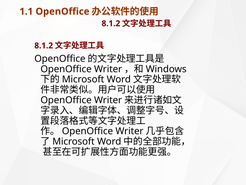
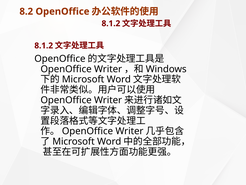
1.1: 1.1 -> 8.2
